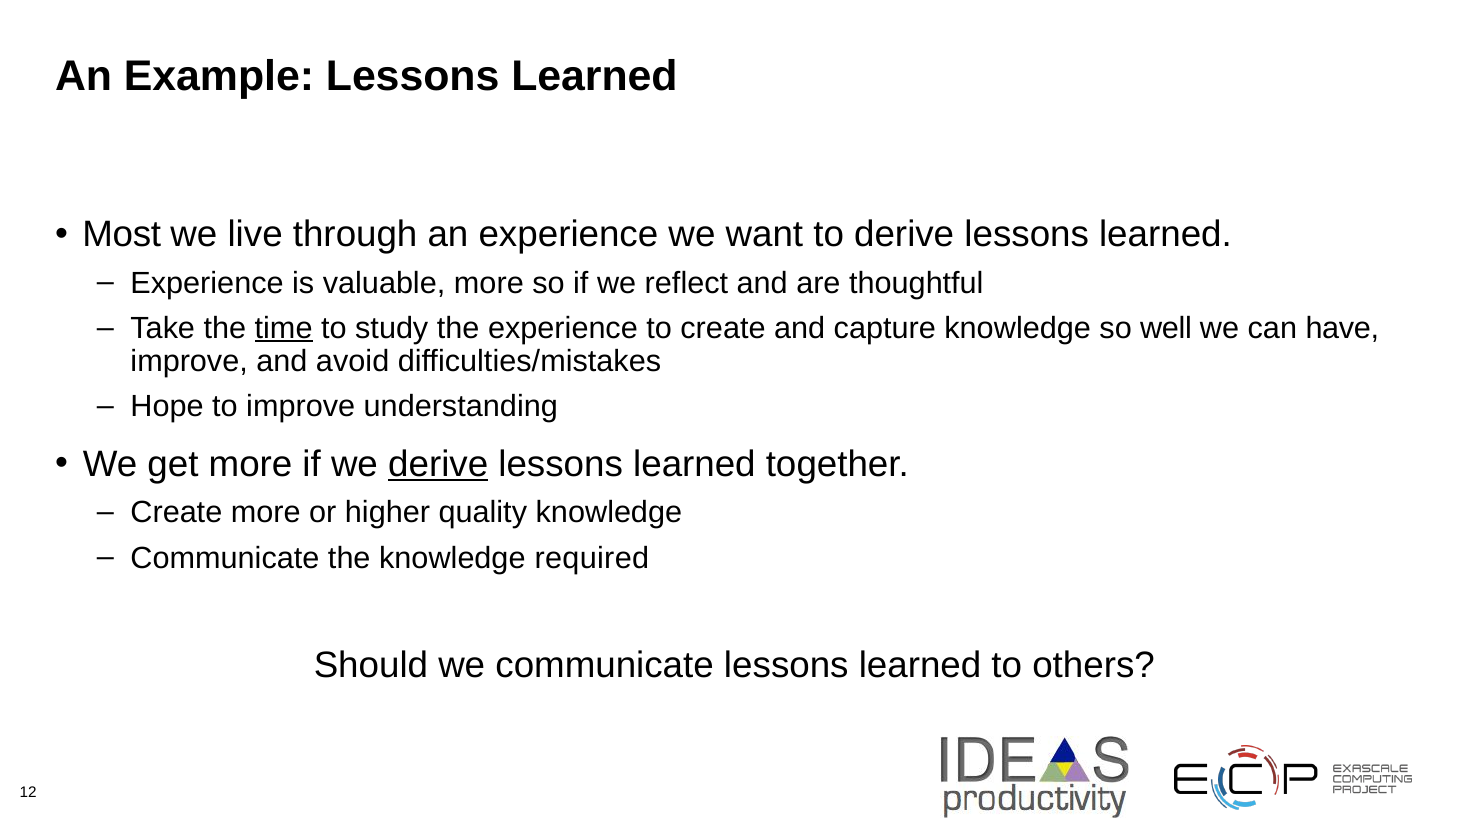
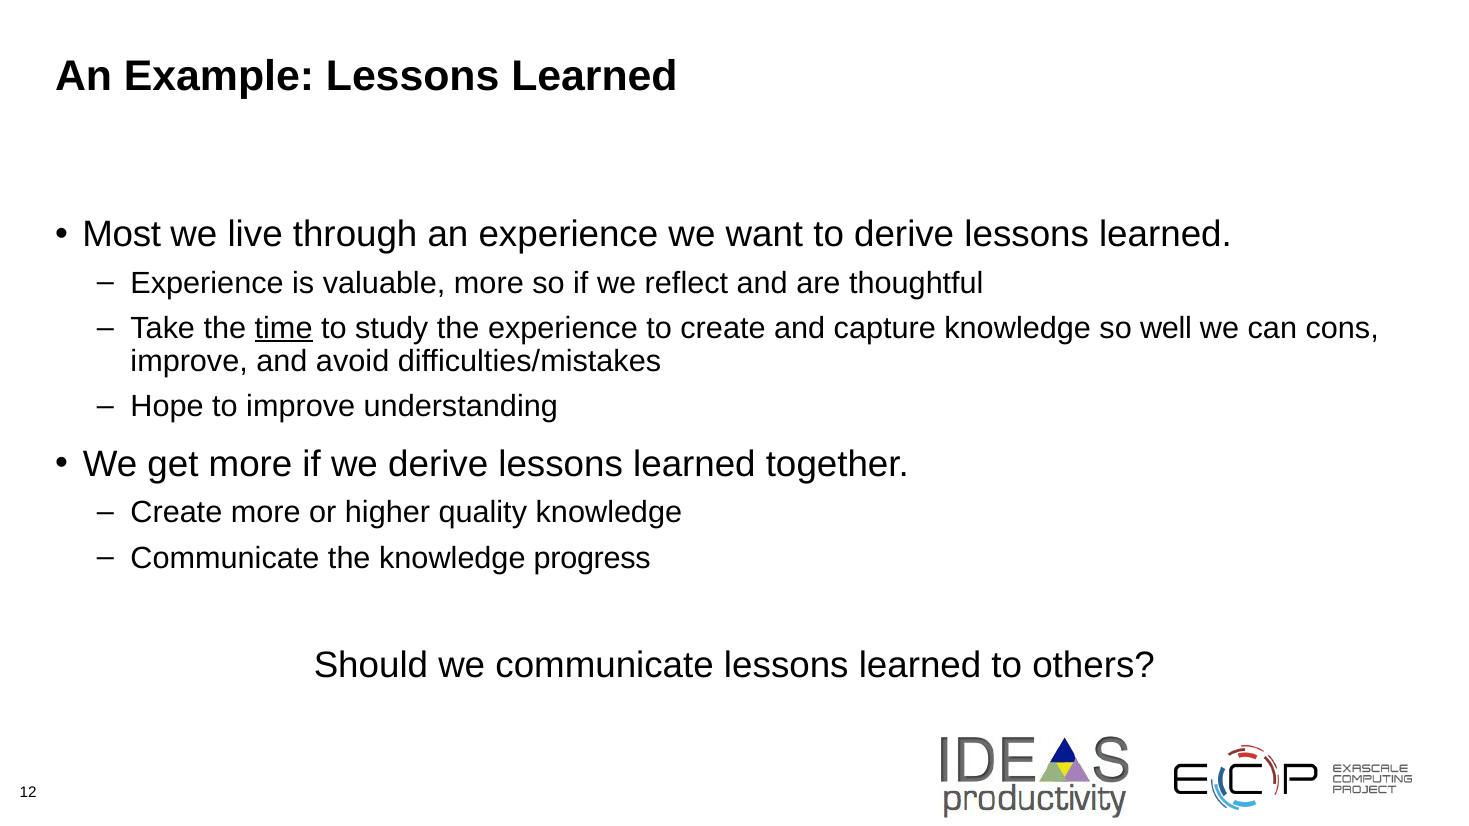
have: have -> cons
derive at (438, 465) underline: present -> none
required: required -> progress
